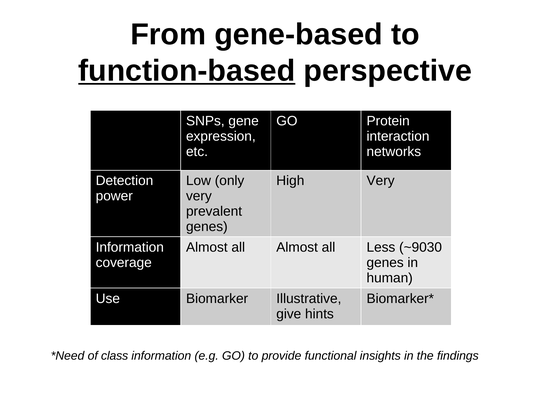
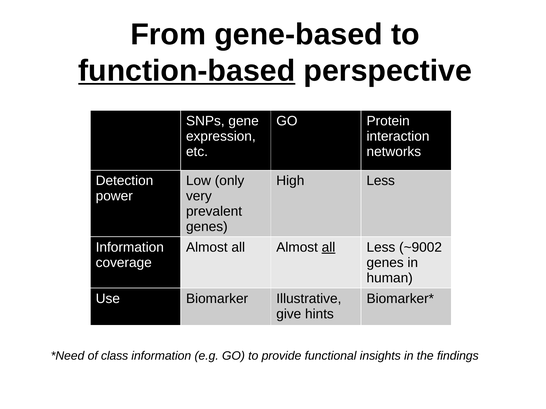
High Very: Very -> Less
all at (329, 248) underline: none -> present
~9030: ~9030 -> ~9002
